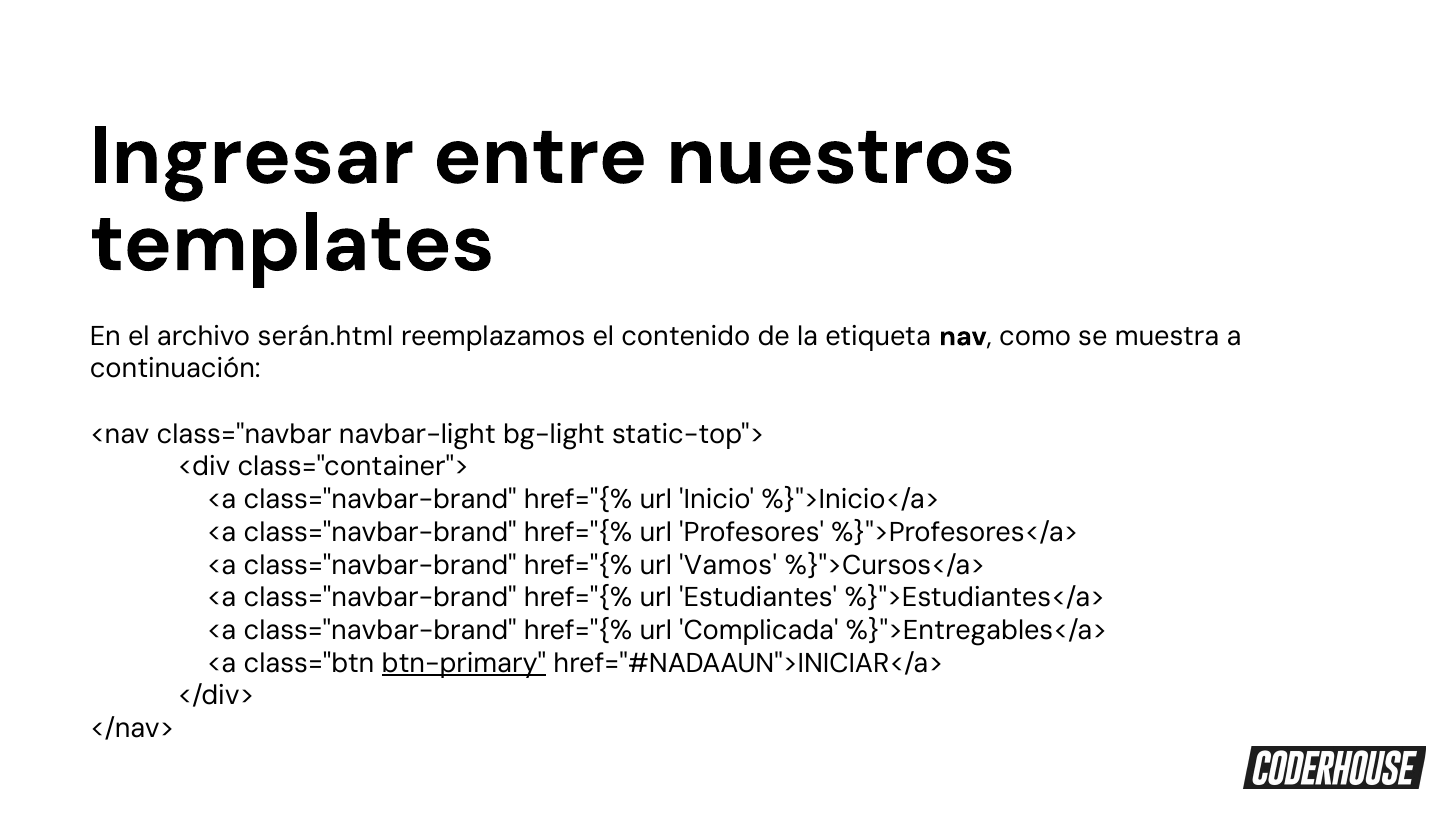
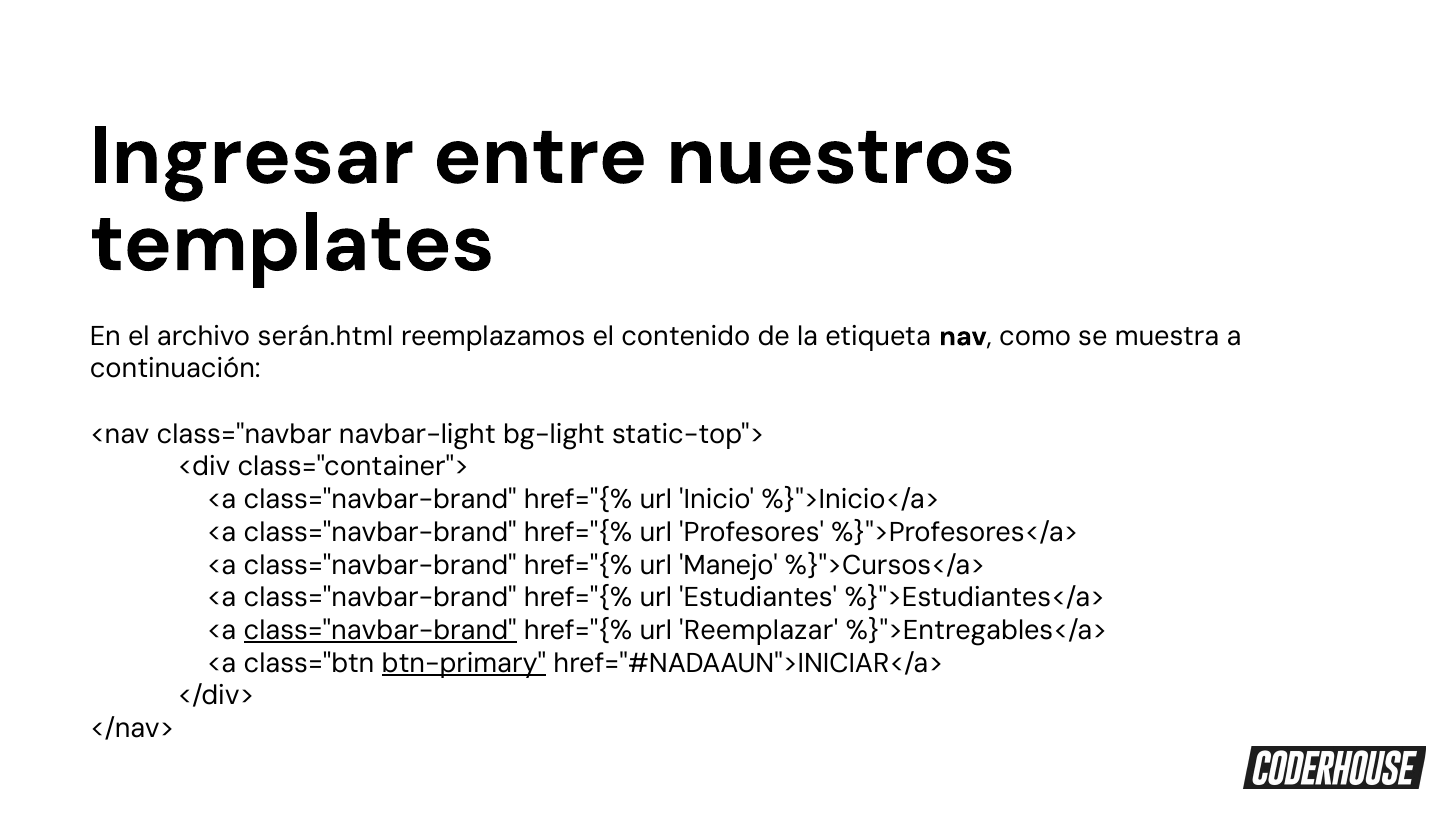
Vamos: Vamos -> Manejo
class="navbar-brand at (380, 630) underline: none -> present
Complicada: Complicada -> Reemplazar
